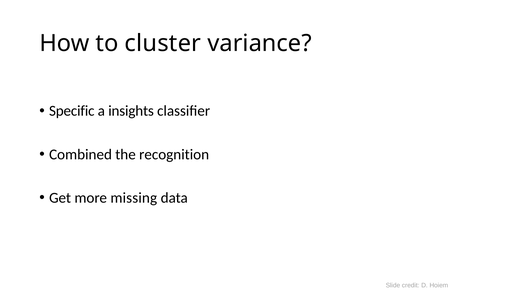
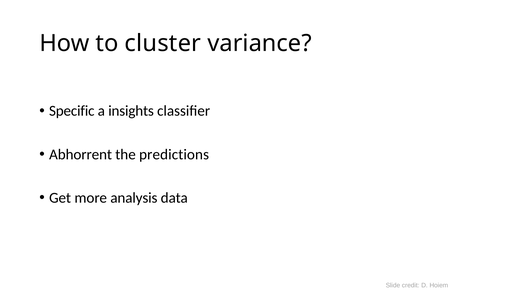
Combined: Combined -> Abhorrent
recognition: recognition -> predictions
missing: missing -> analysis
